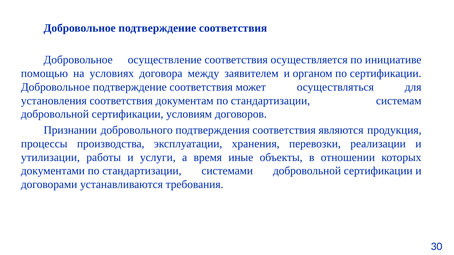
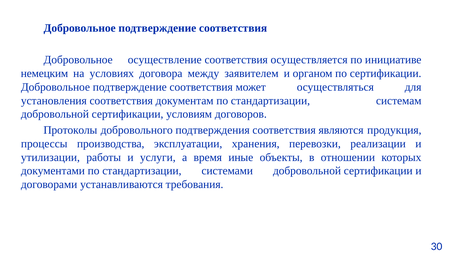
помощью: помощью -> немецким
Признании: Признании -> Протоколы
